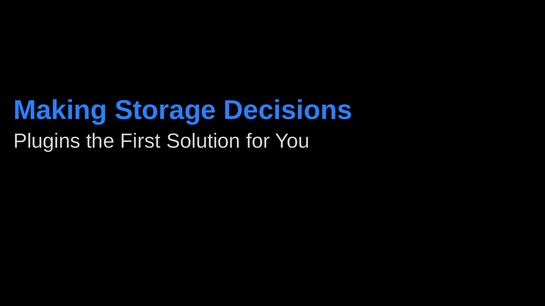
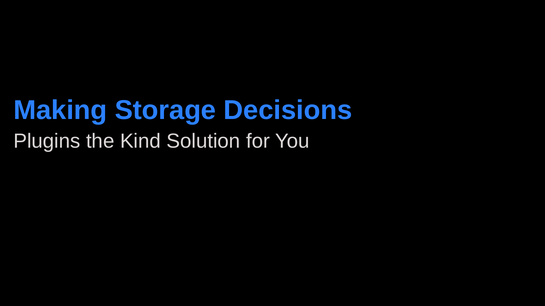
First: First -> Kind
